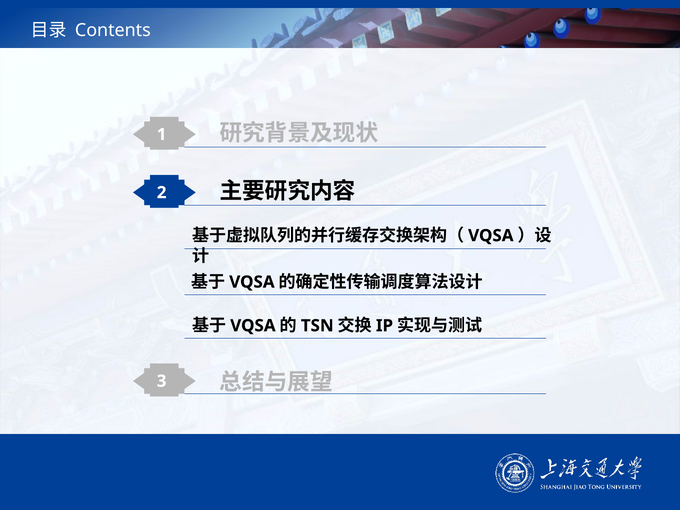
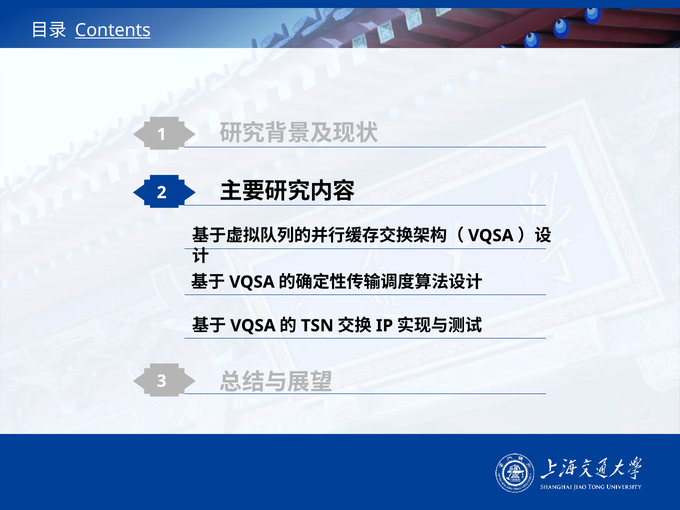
Contents underline: none -> present
